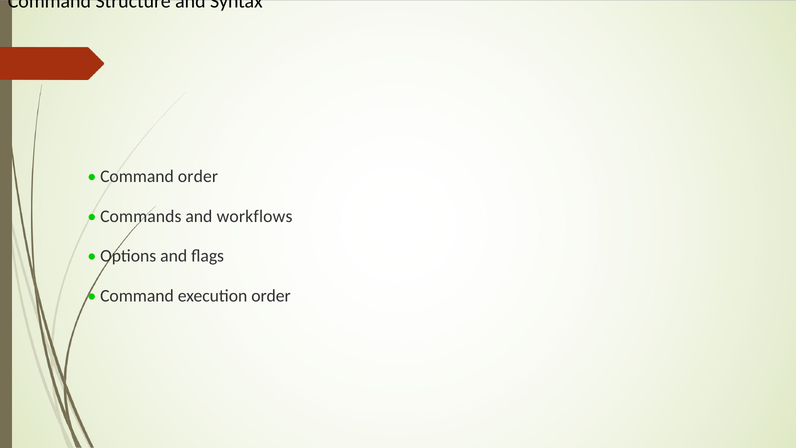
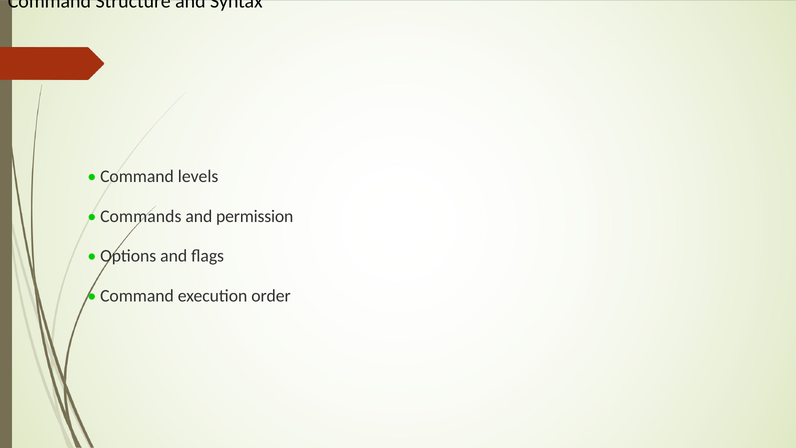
Command order: order -> levels
workflows: workflows -> permission
